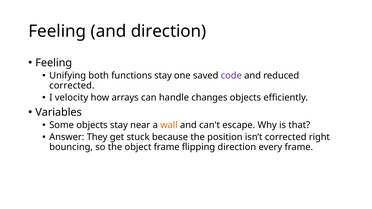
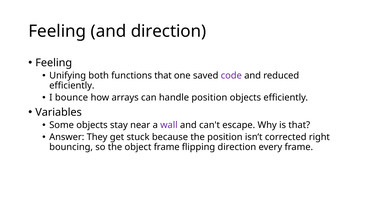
functions stay: stay -> that
corrected at (72, 86): corrected -> efficiently
velocity: velocity -> bounce
handle changes: changes -> position
wall colour: orange -> purple
